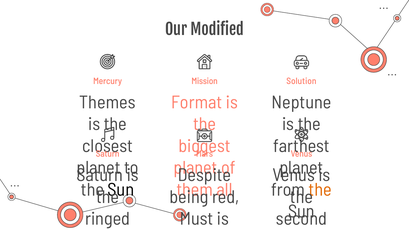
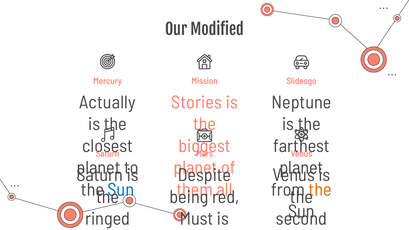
Solution: Solution -> Slidesgo
Themes at (107, 103): Themes -> Actually
Format: Format -> Stories
Sun at (121, 190) colour: black -> blue
